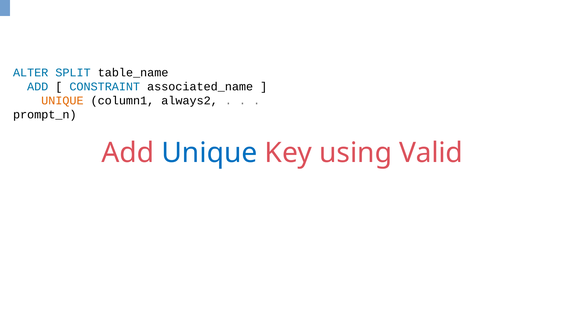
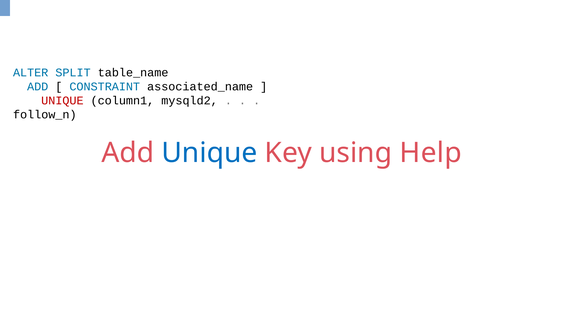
UNIQUE at (62, 101) colour: orange -> red
always2: always2 -> mysqld2
prompt_n: prompt_n -> follow_n
Valid: Valid -> Help
